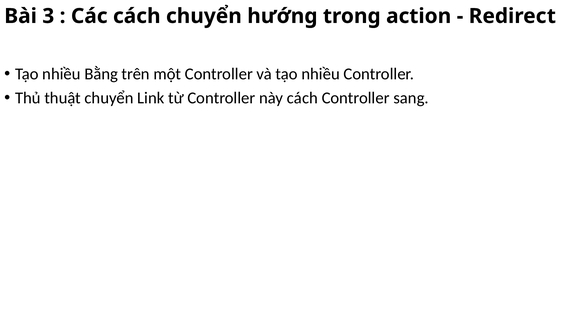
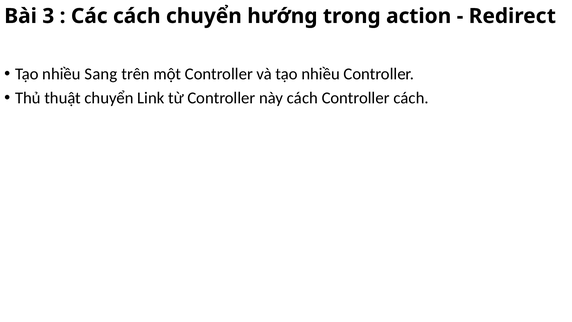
Bằng: Bằng -> Sang
Controller sang: sang -> cách
